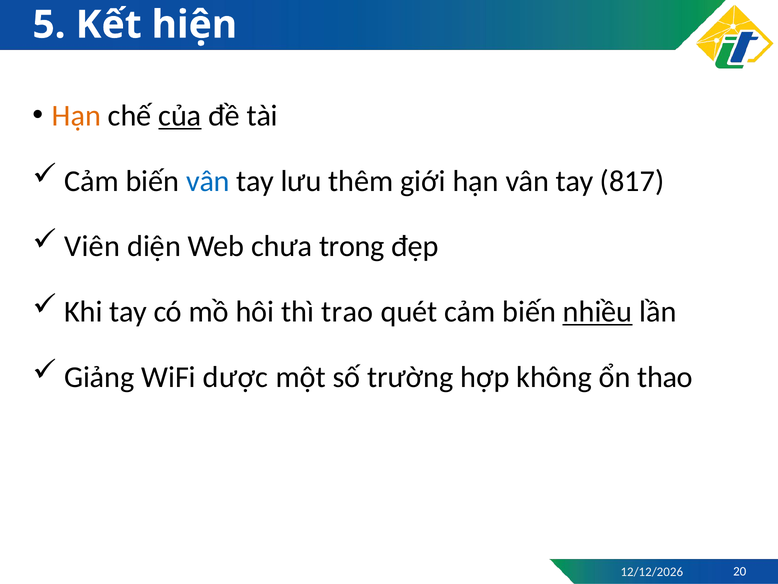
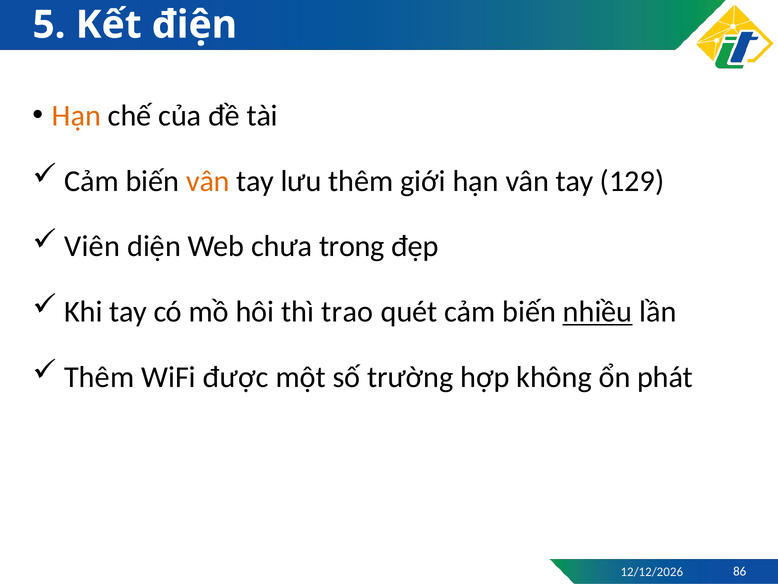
hiện: hiện -> điện
của underline: present -> none
vân at (208, 181) colour: blue -> orange
817: 817 -> 129
Giảng at (99, 377): Giảng -> Thêm
dược: dược -> được
thao: thao -> phát
20: 20 -> 86
